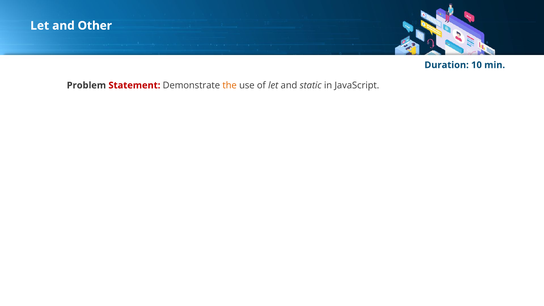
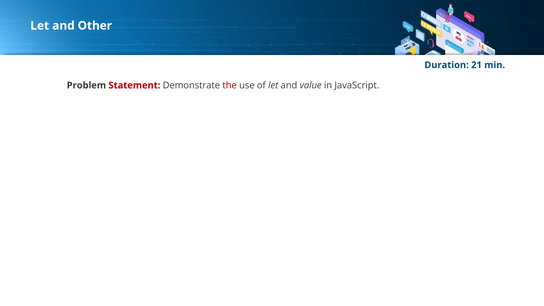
10: 10 -> 21
the colour: orange -> red
static: static -> value
